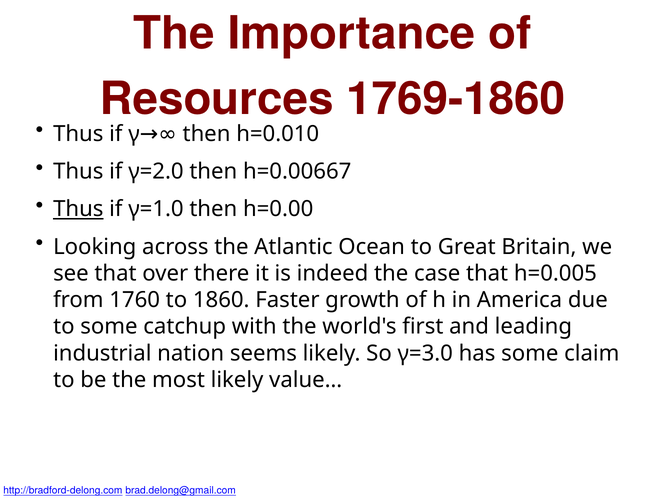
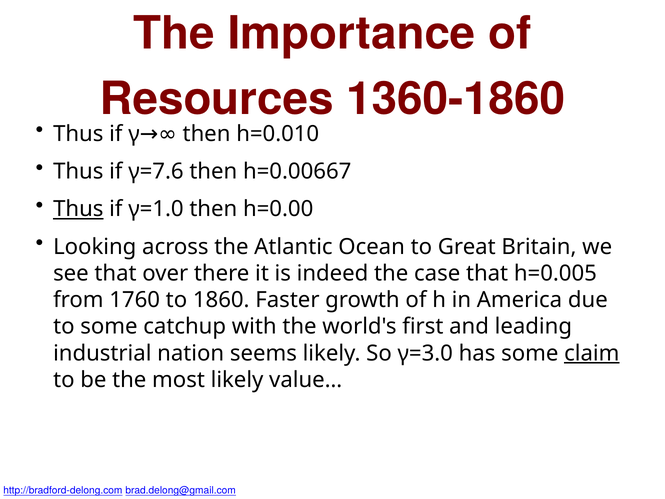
1769-1860: 1769-1860 -> 1360-1860
γ=2.0: γ=2.0 -> γ=7.6
claim underline: none -> present
